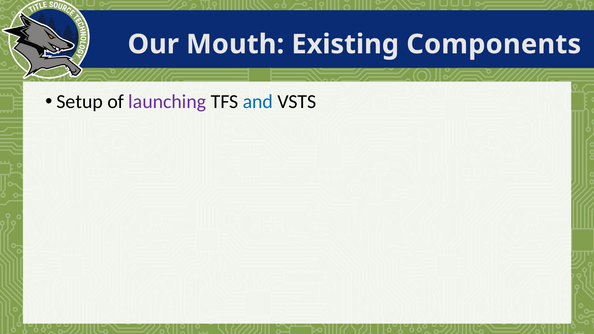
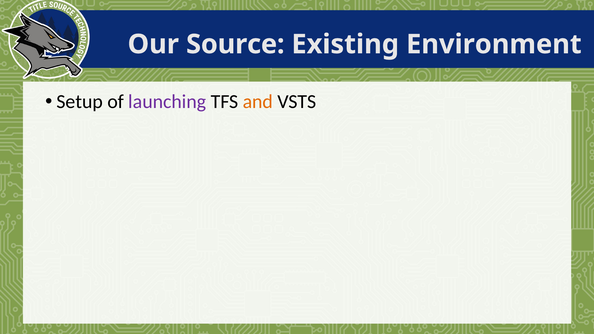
Mouth: Mouth -> Source
Components: Components -> Environment
and colour: blue -> orange
